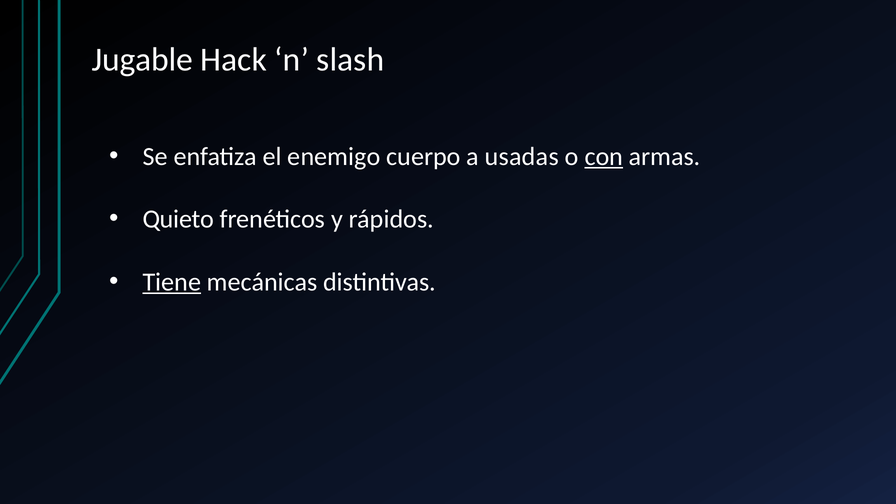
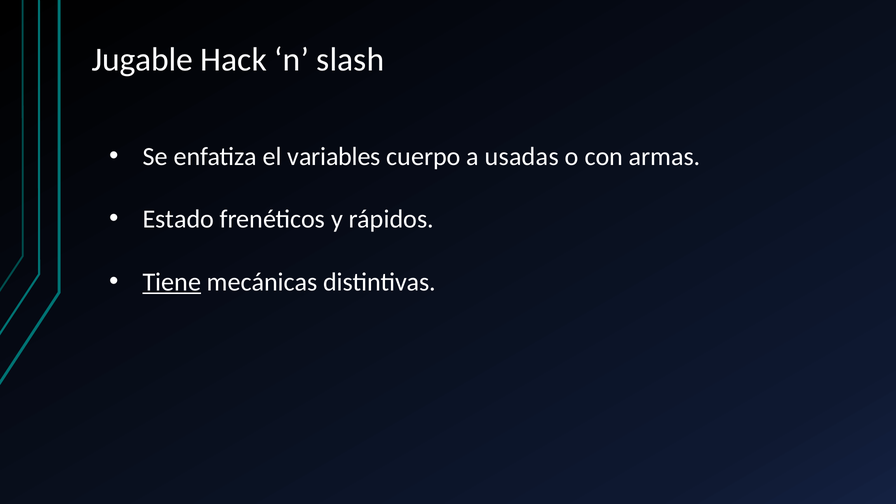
enemigo: enemigo -> variables
con underline: present -> none
Quieto: Quieto -> Estado
